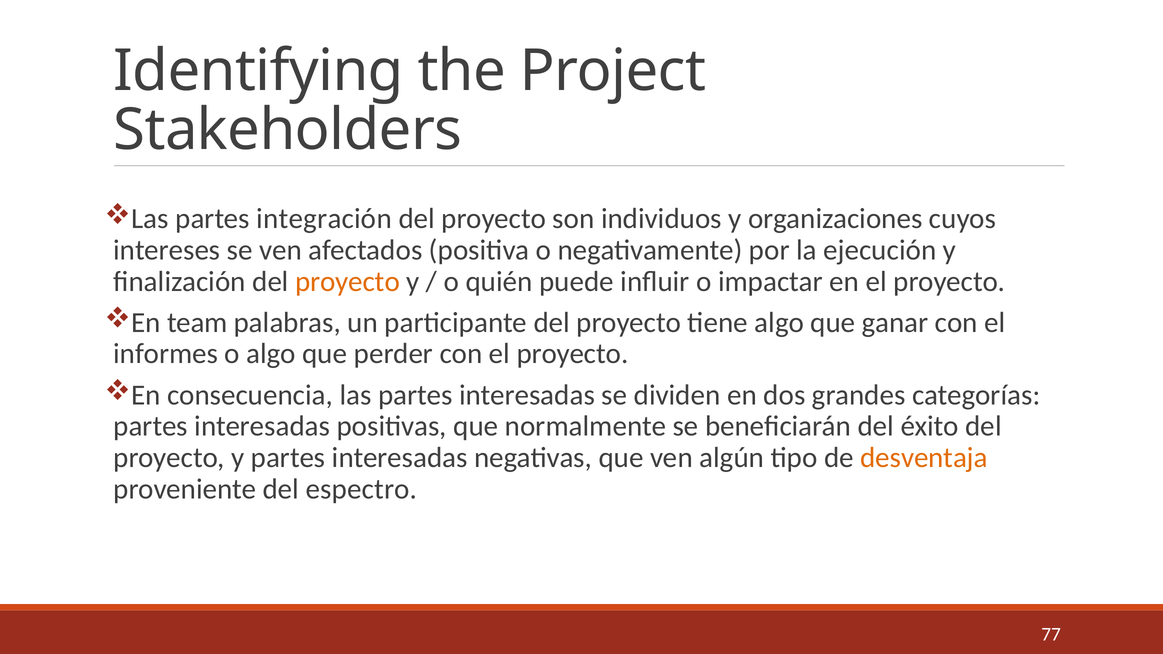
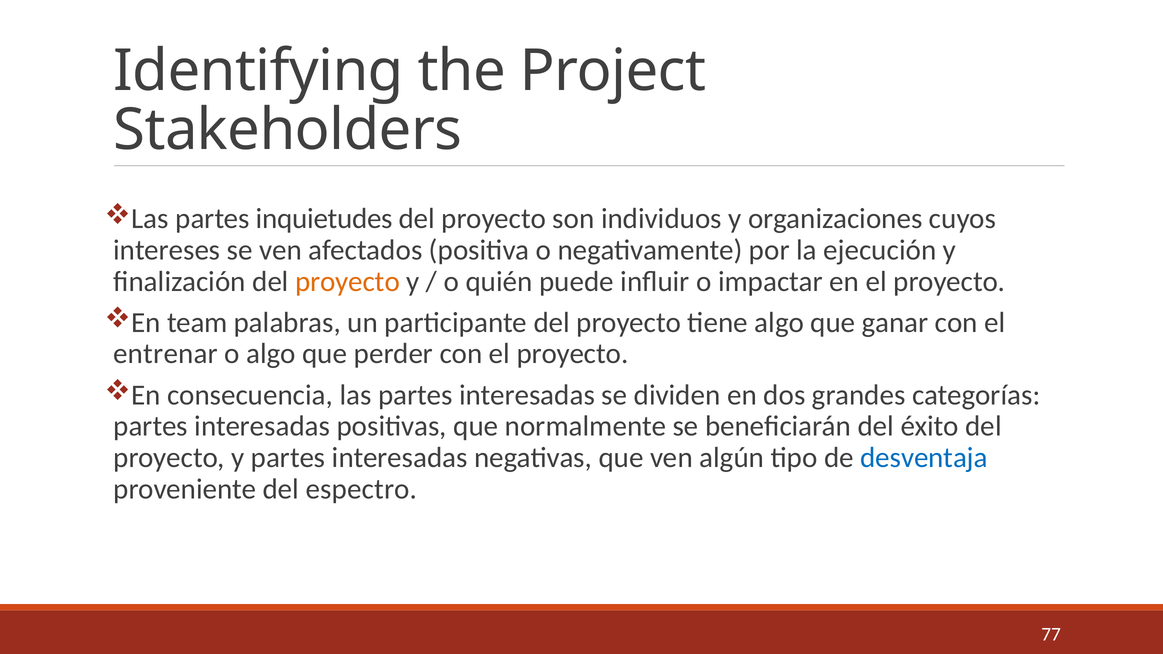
integración: integración -> inquietudes
informes: informes -> entrenar
desventaja colour: orange -> blue
